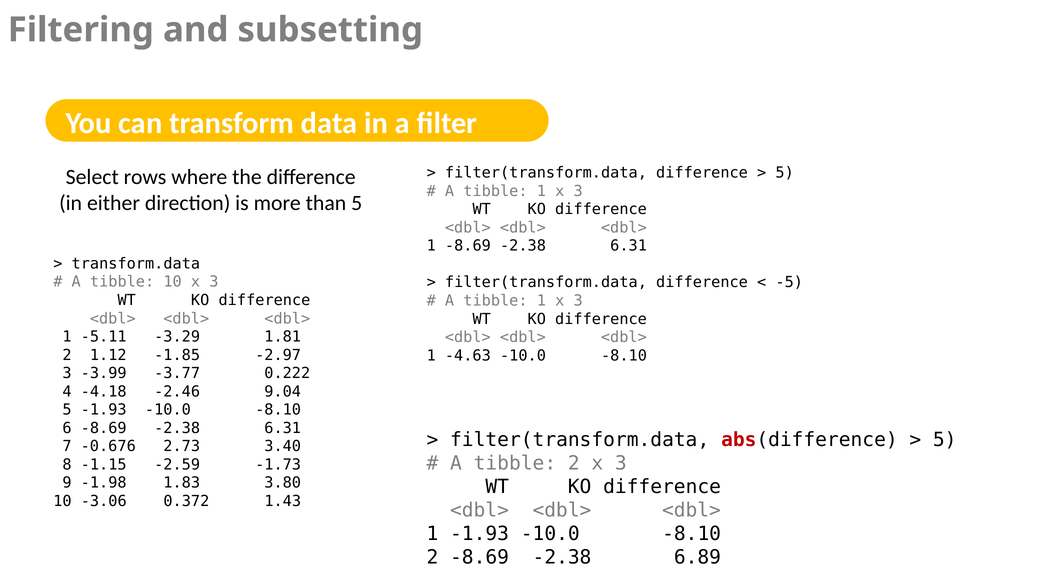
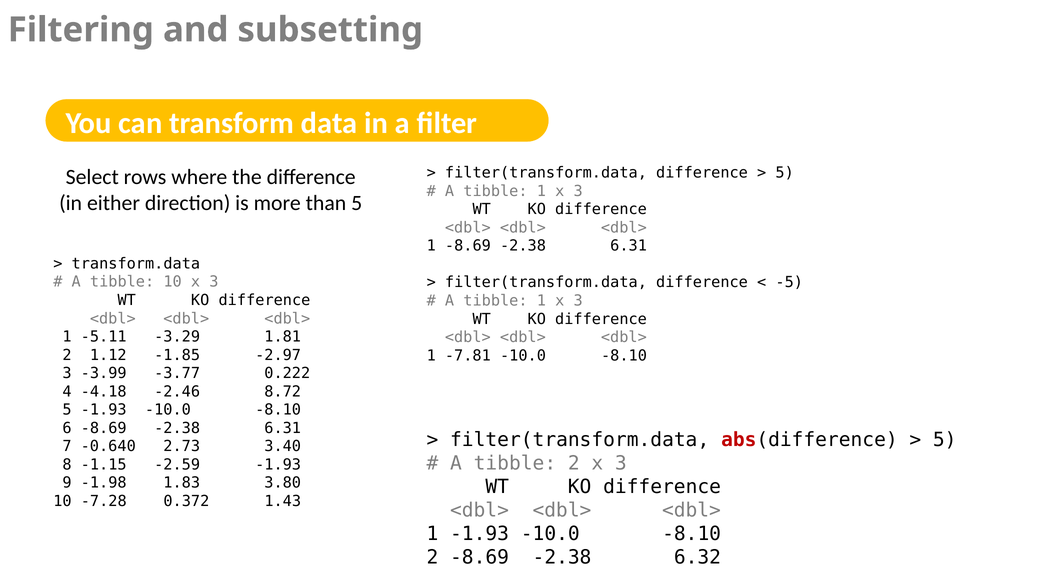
-4.63: -4.63 -> -7.81
9.04: 9.04 -> 8.72
-0.676: -0.676 -> -0.640
-2.59 -1.73: -1.73 -> -1.93
-3.06: -3.06 -> -7.28
6.89: 6.89 -> 6.32
